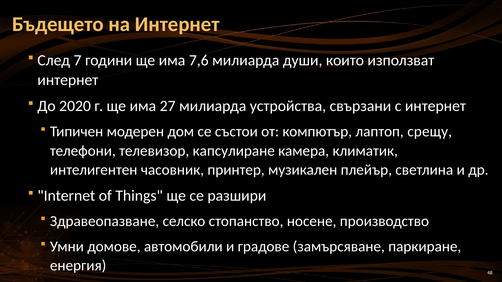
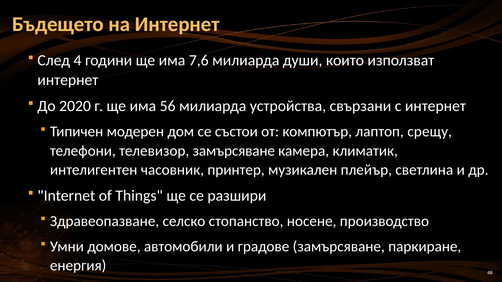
7: 7 -> 4
27: 27 -> 56
телевизор капсулиране: капсулиране -> замърсяване
